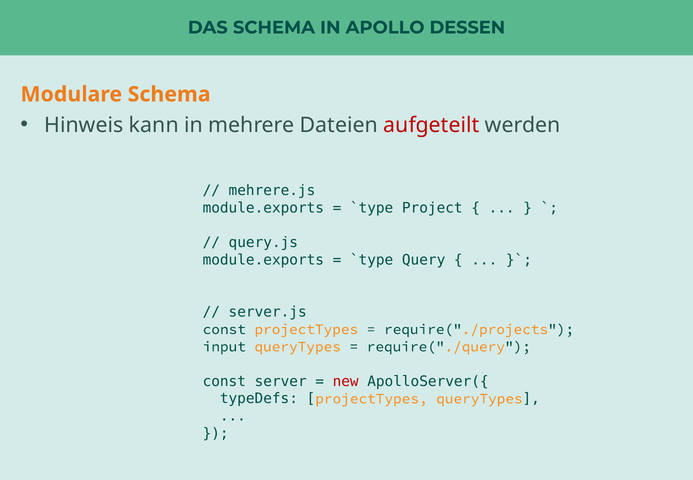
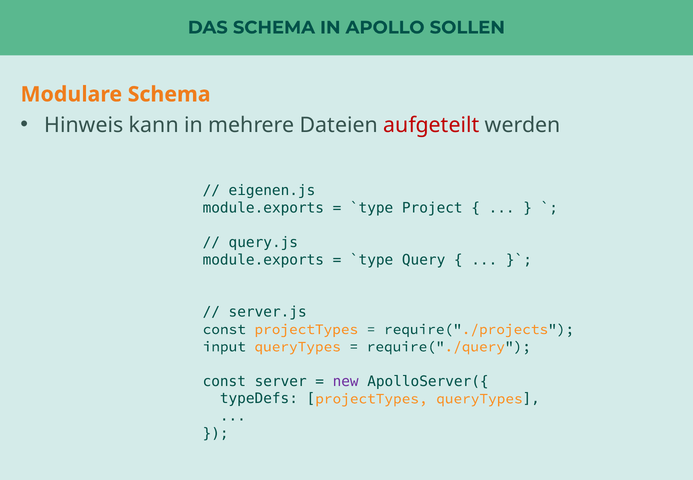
DESSEN: DESSEN -> SOLLEN
mehrere.js: mehrere.js -> eigenen.js
new colour: red -> purple
